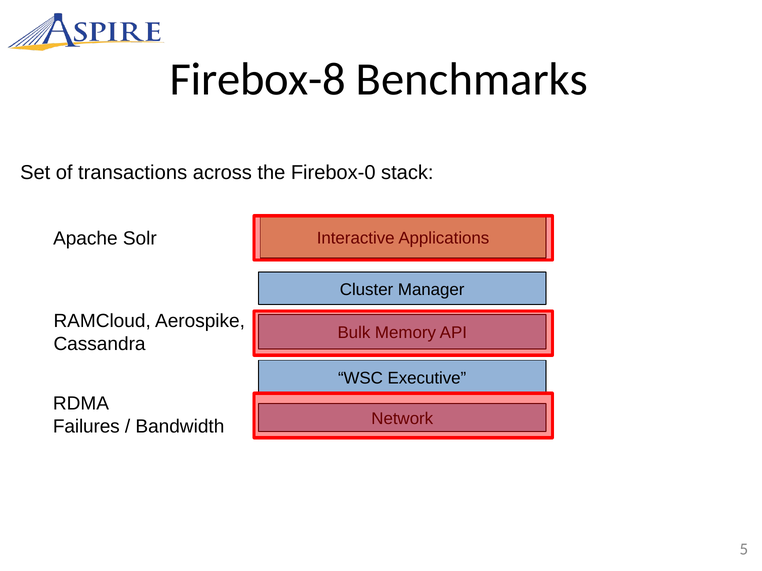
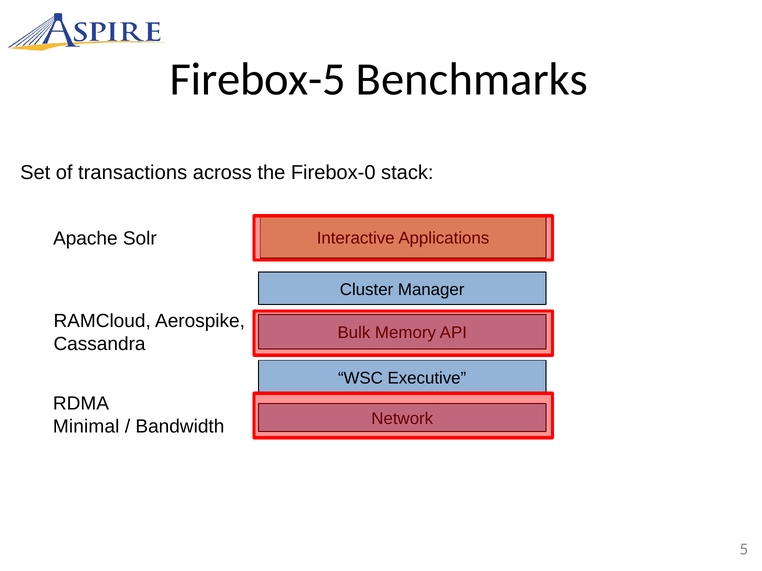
Firebox-8: Firebox-8 -> Firebox-5
Failures: Failures -> Minimal
